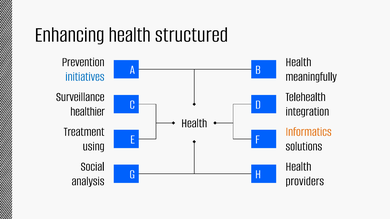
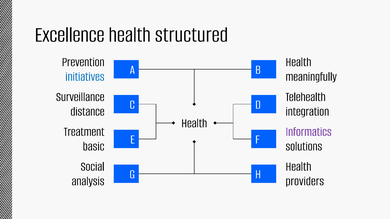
Enhancing: Enhancing -> Excellence
healthier: healthier -> distance
Informatics colour: orange -> purple
using: using -> basic
